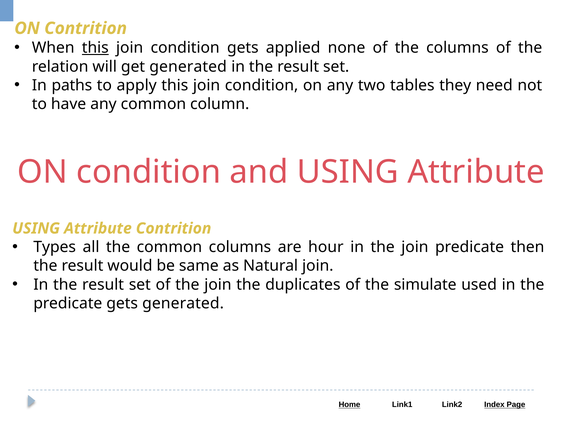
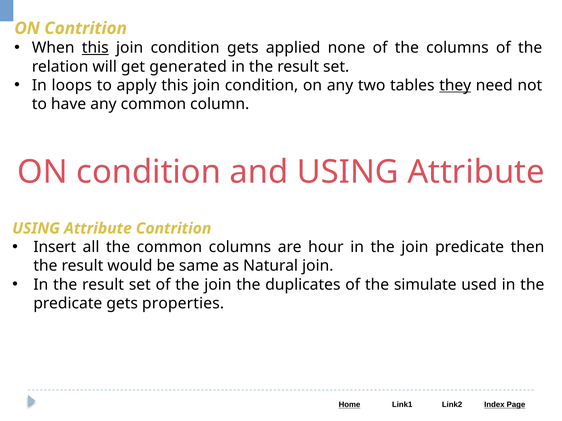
paths: paths -> loops
they underline: none -> present
Types: Types -> Insert
gets generated: generated -> properties
